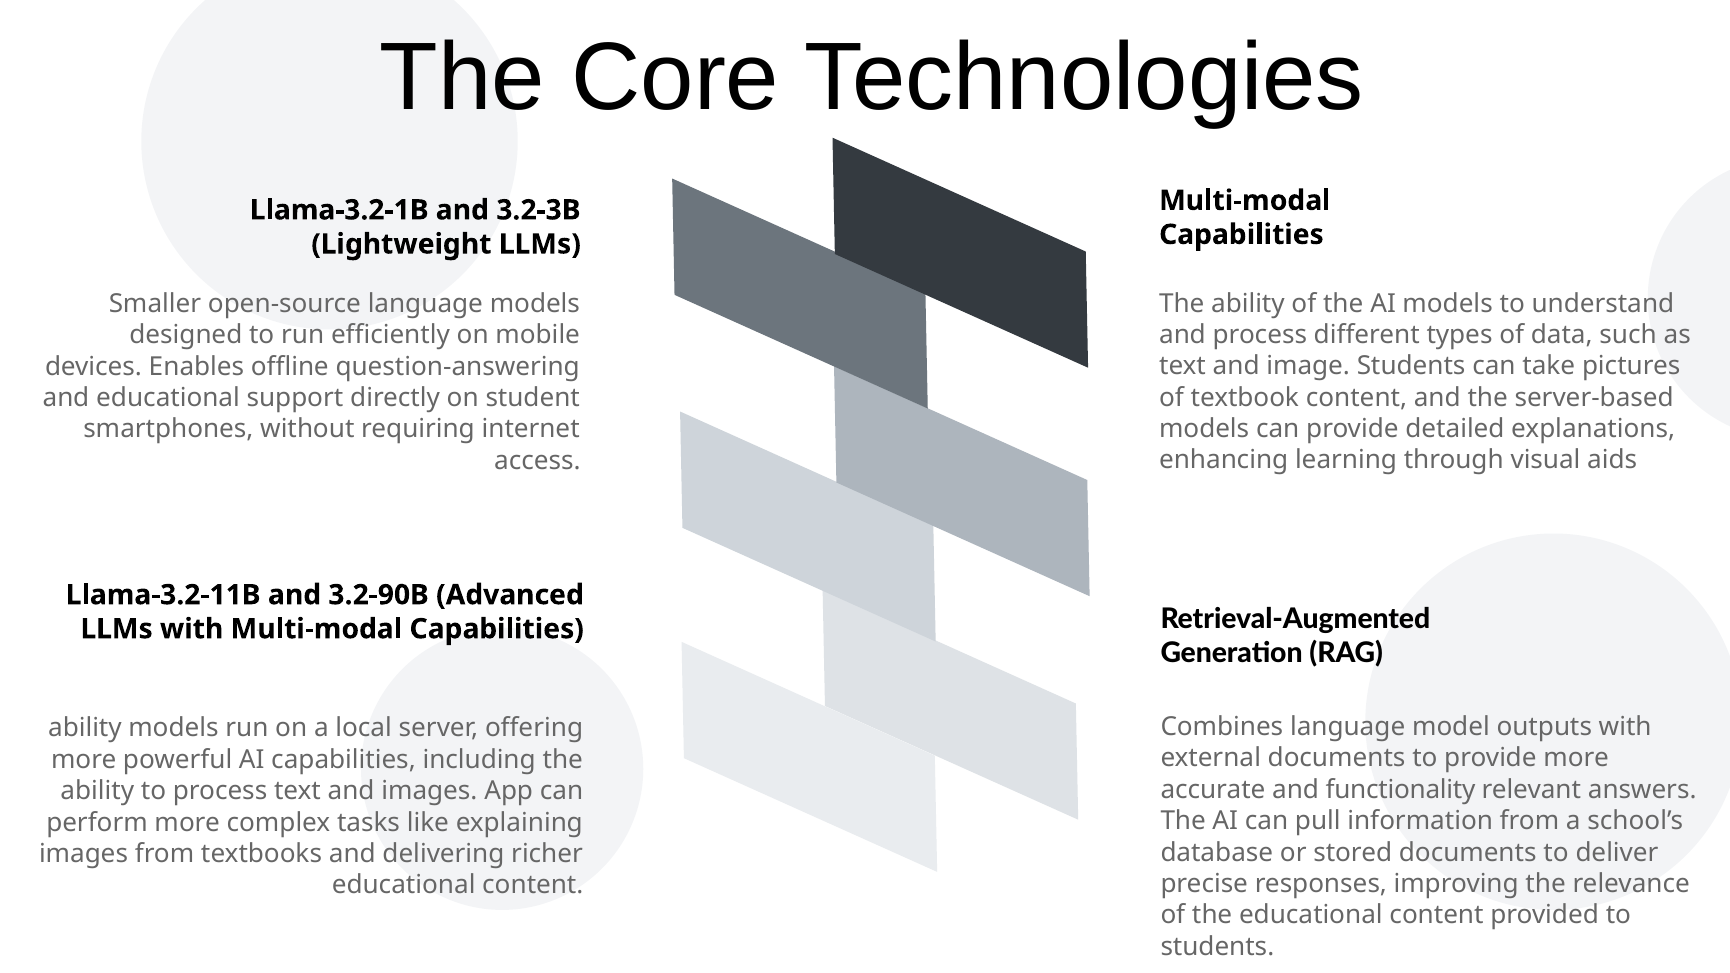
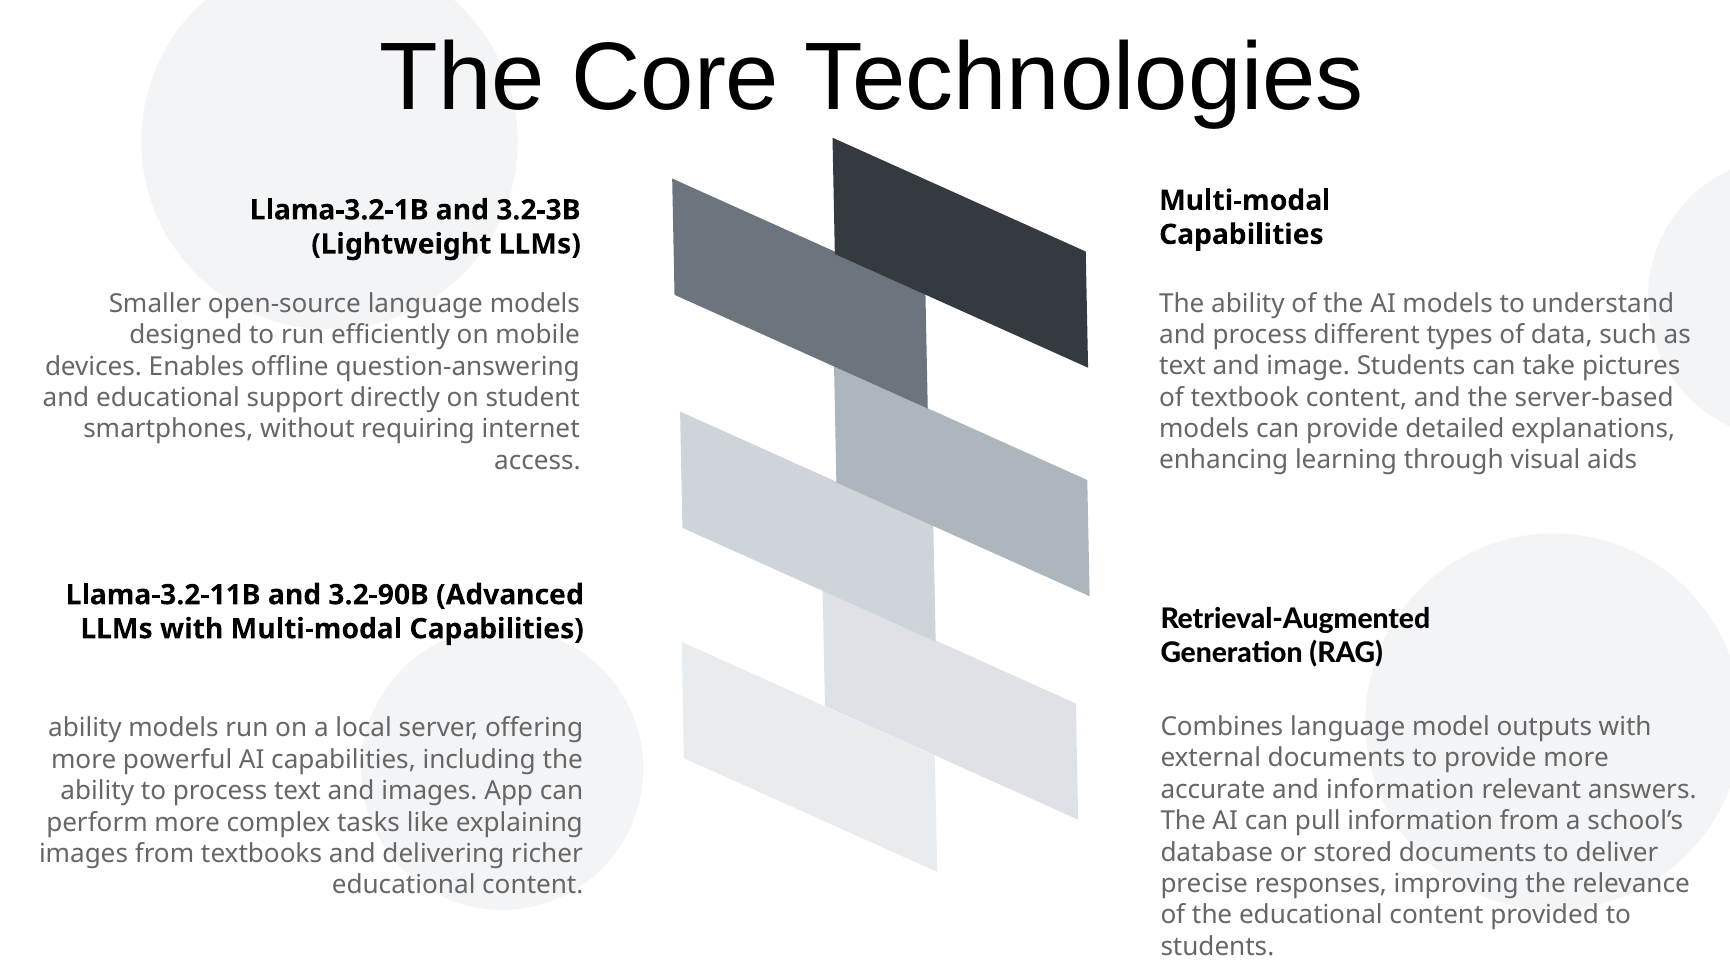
and functionality: functionality -> information
